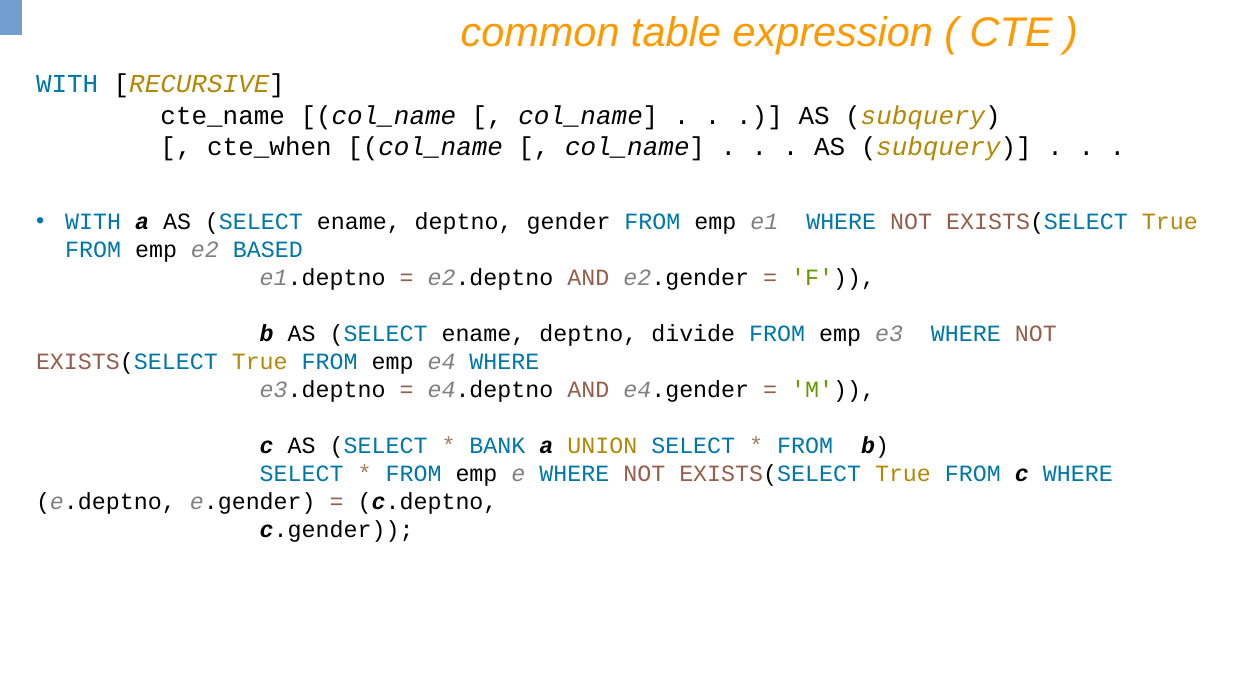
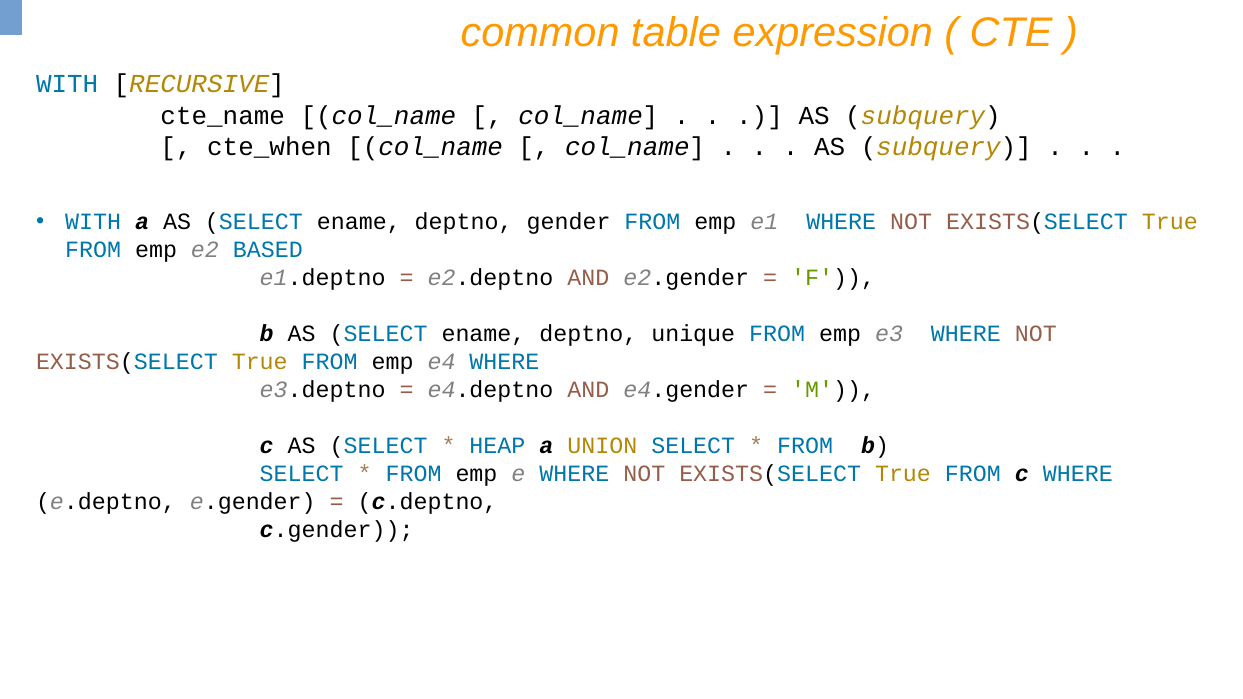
divide: divide -> unique
BANK: BANK -> HEAP
